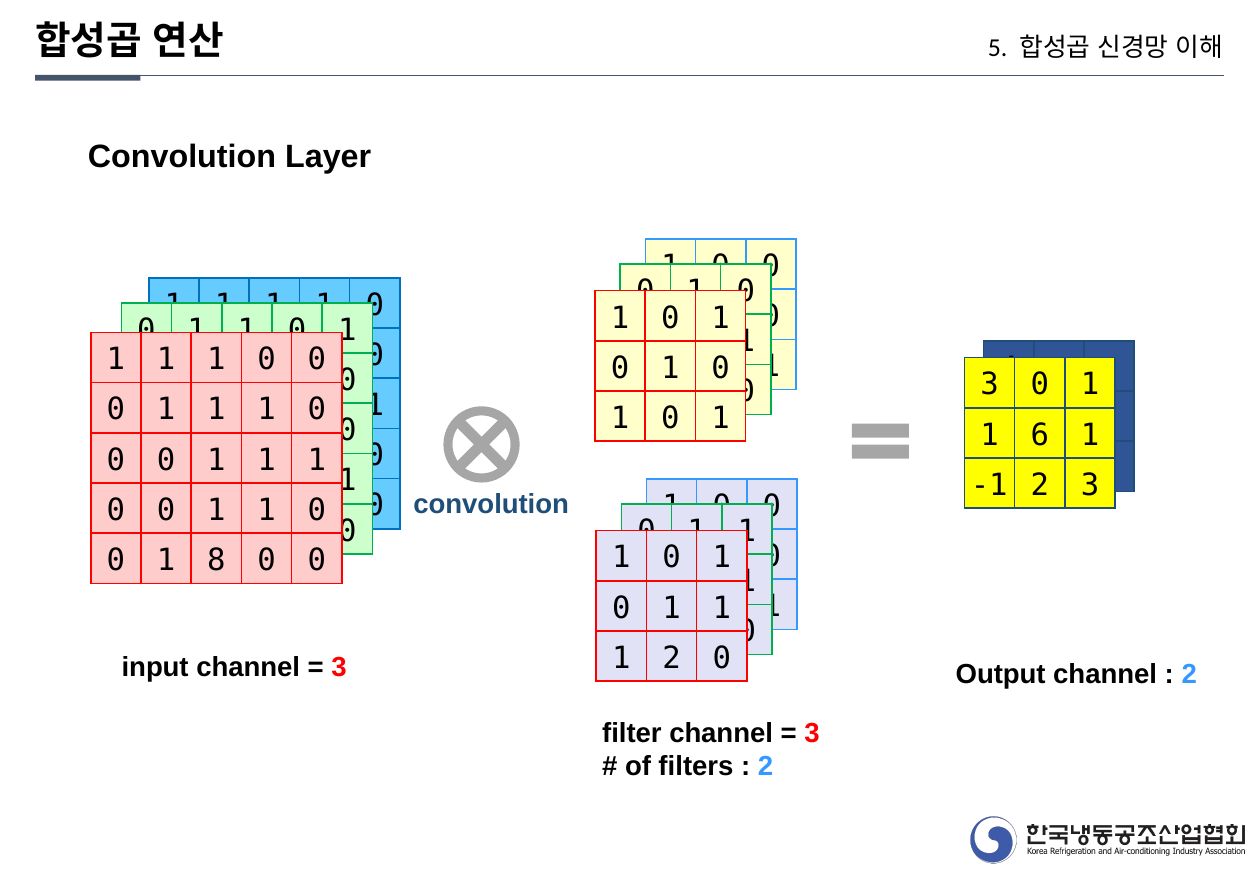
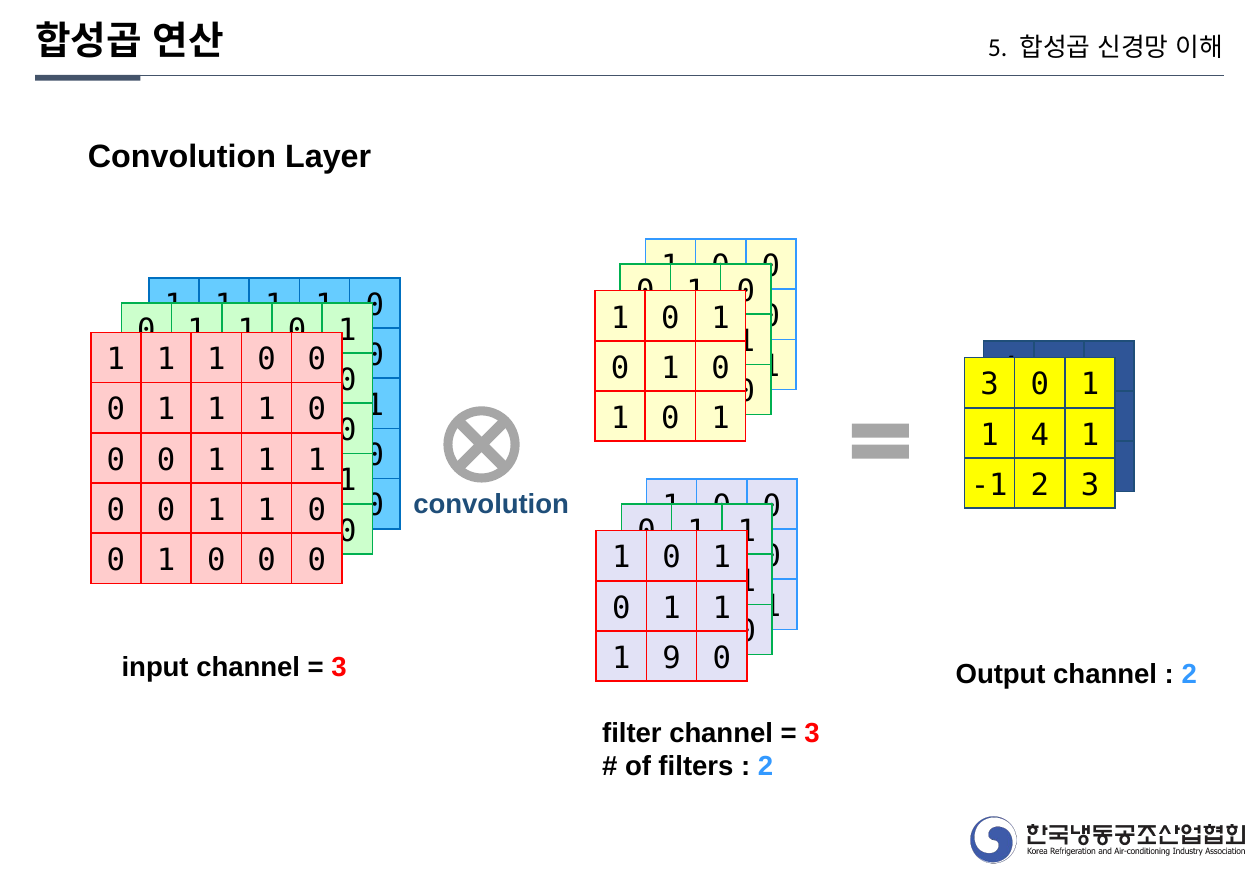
6 at (1040, 435): 6 -> 4
8 at (216, 560): 8 -> 0
2 at (672, 658): 2 -> 9
